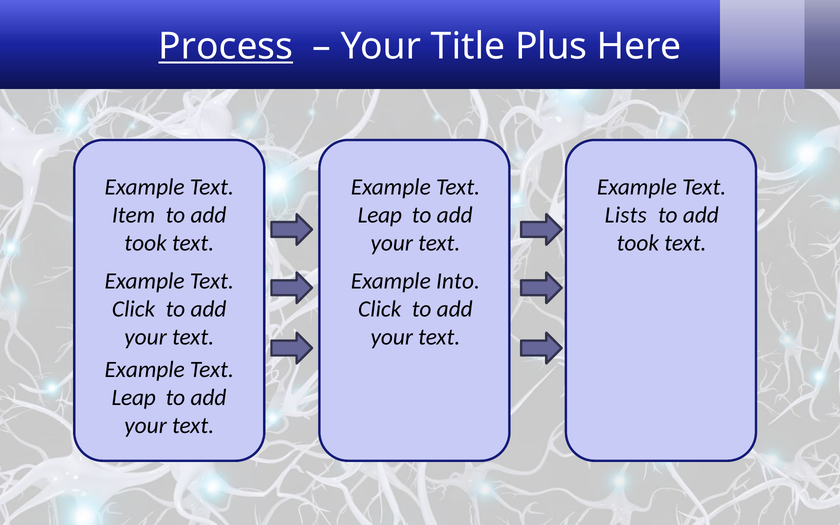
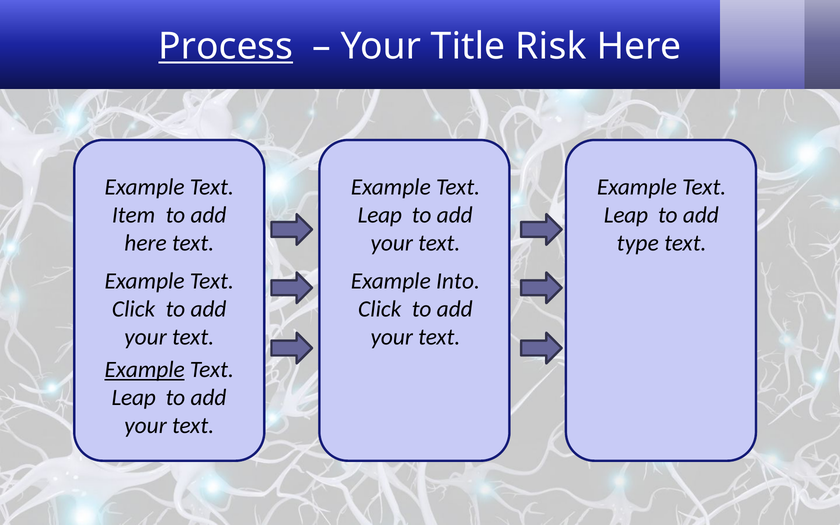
Plus: Plus -> Risk
Lists at (626, 215): Lists -> Leap
took at (146, 243): took -> here
took at (638, 243): took -> type
Example at (145, 370) underline: none -> present
